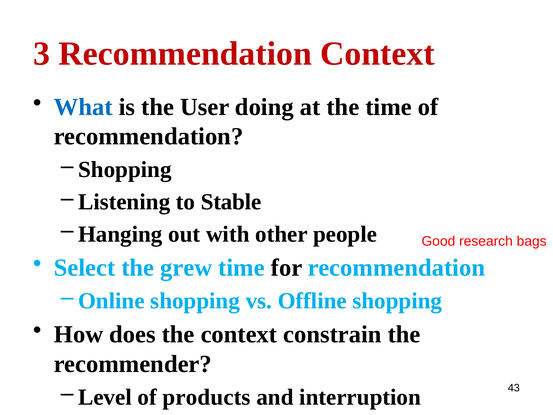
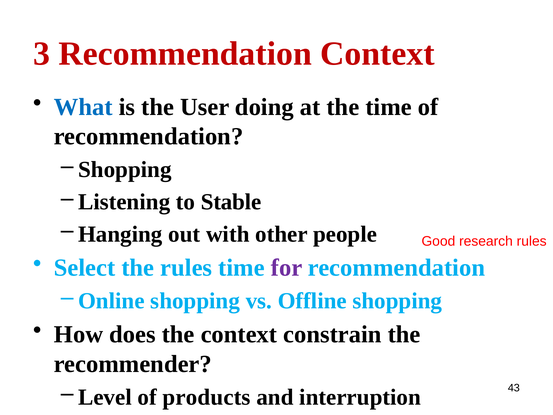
research bags: bags -> rules
the grew: grew -> rules
for colour: black -> purple
